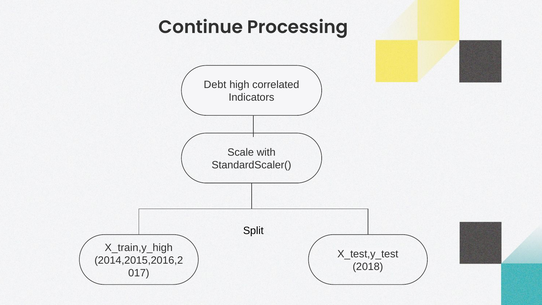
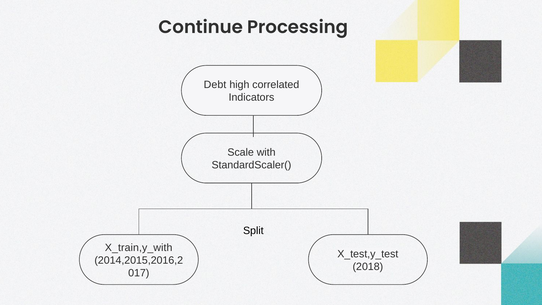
X_train,y_high: X_train,y_high -> X_train,y_with
